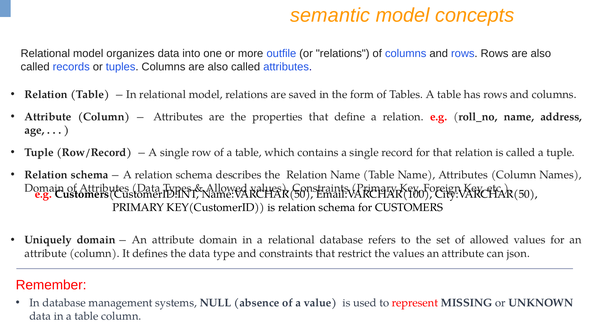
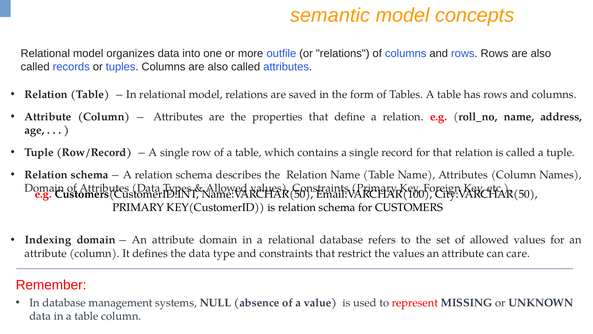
Uniquely: Uniquely -> Indexing
json: json -> care
